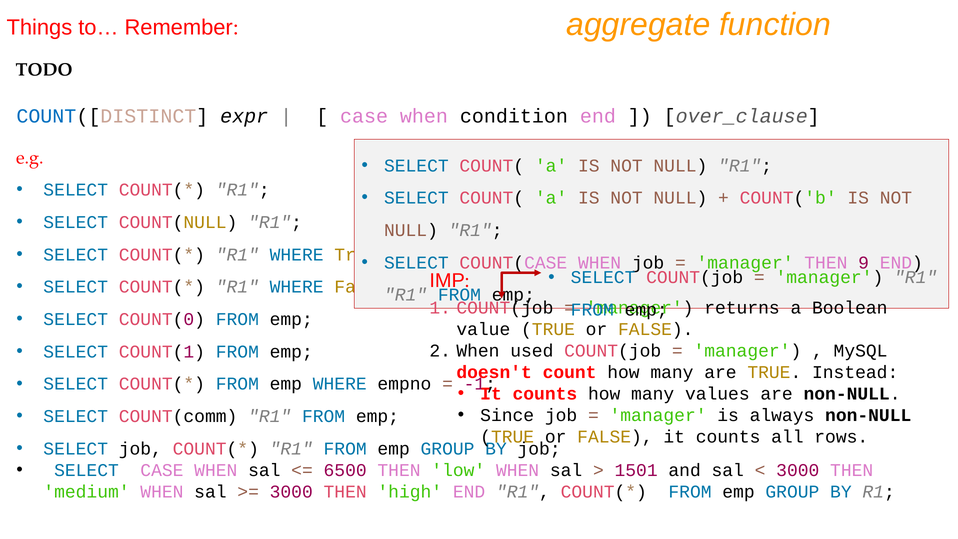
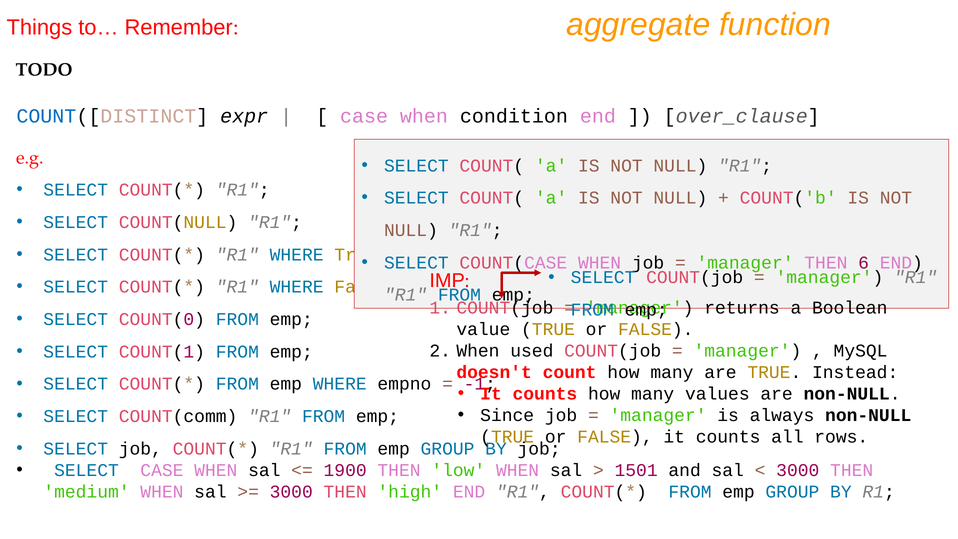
9: 9 -> 6
6500: 6500 -> 1900
